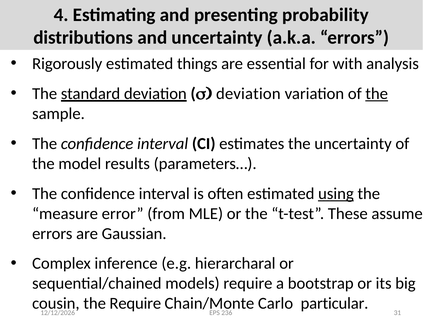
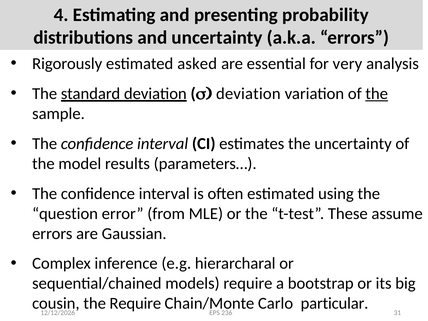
things: things -> asked
with: with -> very
using underline: present -> none
measure: measure -> question
